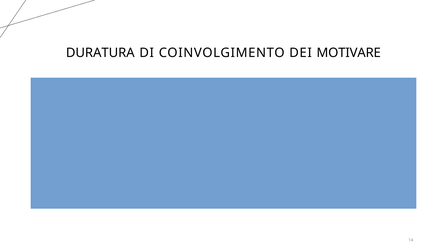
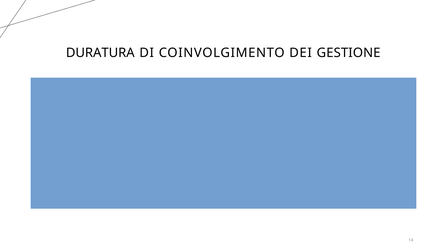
MOTIVARE: MOTIVARE -> GESTIONE
